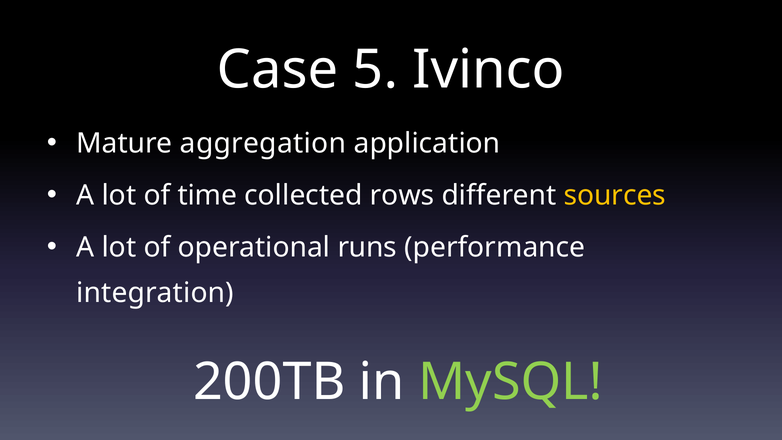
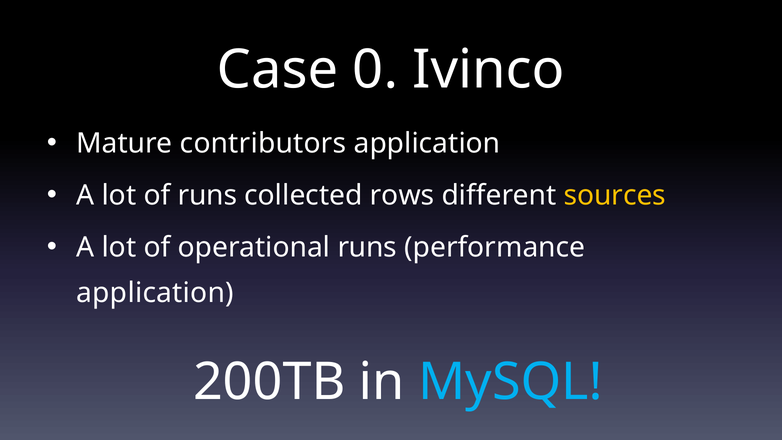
5: 5 -> 0
aggregation: aggregation -> contributors
of time: time -> runs
integration at (155, 293): integration -> application
MySQL colour: light green -> light blue
